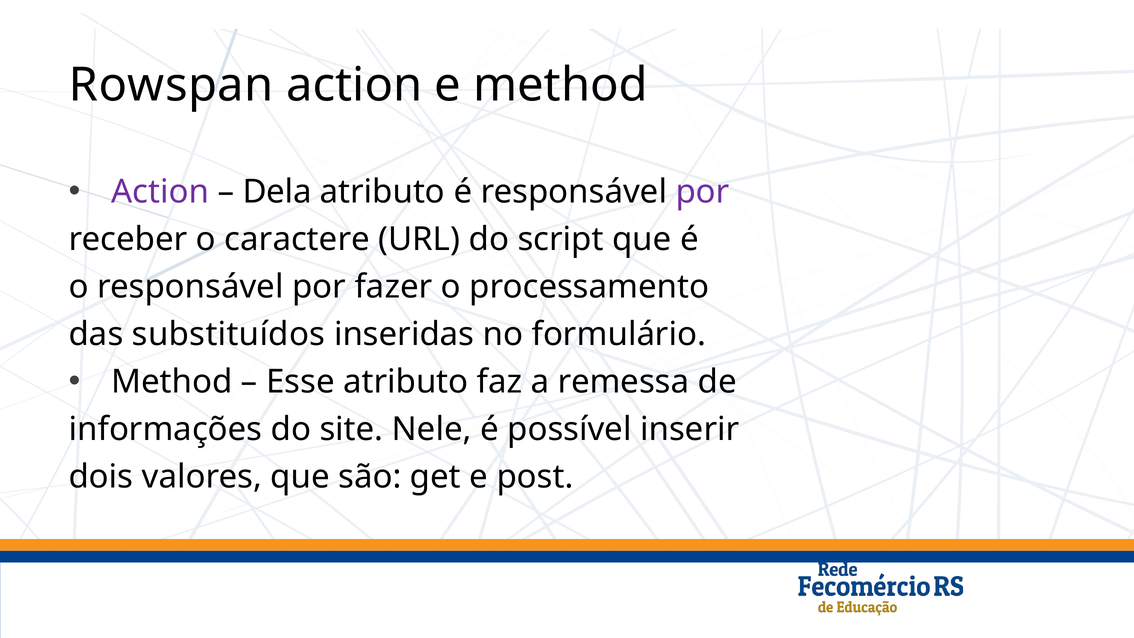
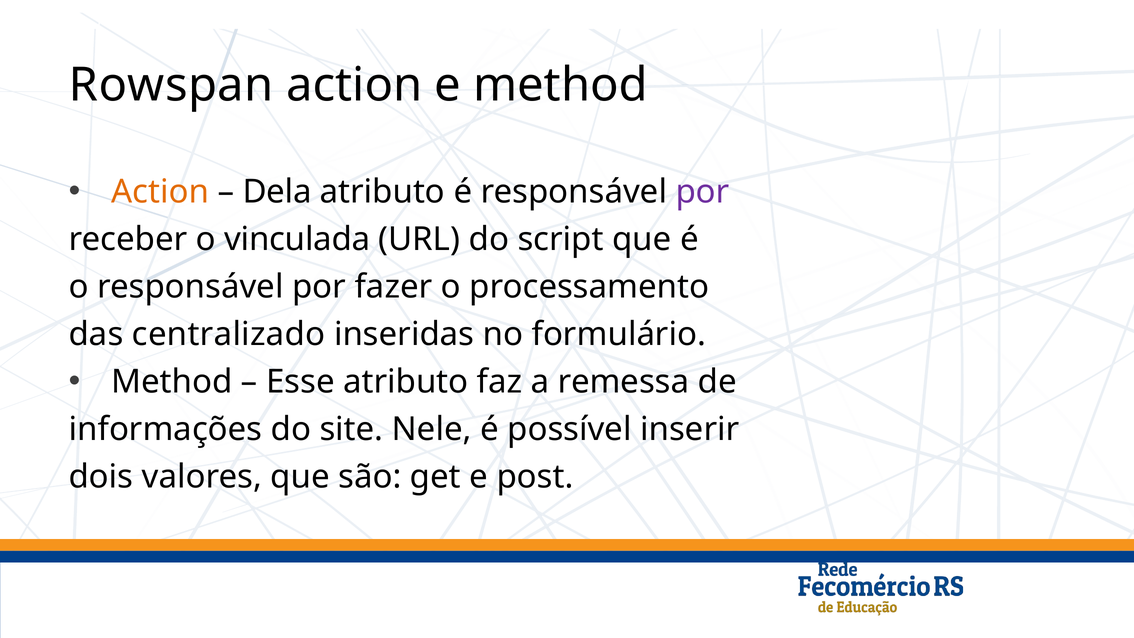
Action at (160, 192) colour: purple -> orange
caractere: caractere -> vinculada
substituídos: substituídos -> centralizado
